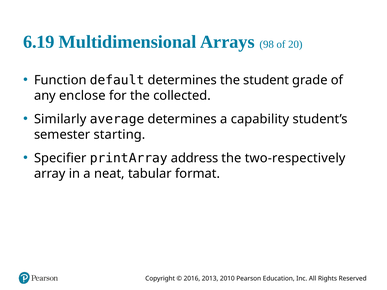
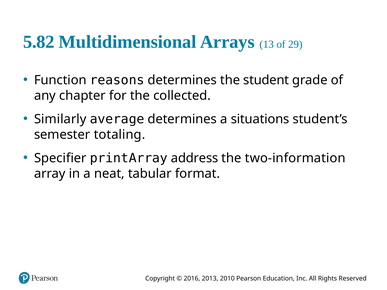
6.19: 6.19 -> 5.82
98: 98 -> 13
20: 20 -> 29
default: default -> reasons
enclose: enclose -> chapter
capability: capability -> situations
starting: starting -> totaling
two-respectively: two-respectively -> two-information
